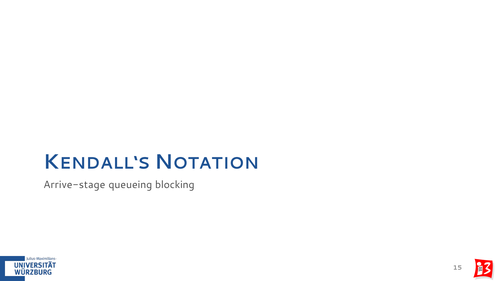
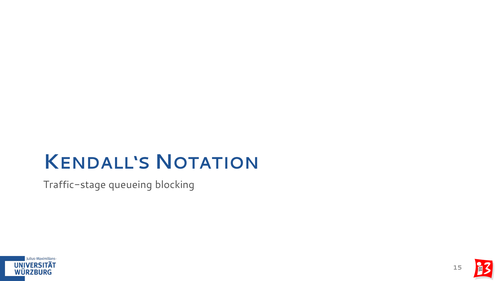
Arrive-stage: Arrive-stage -> Traffic-stage
